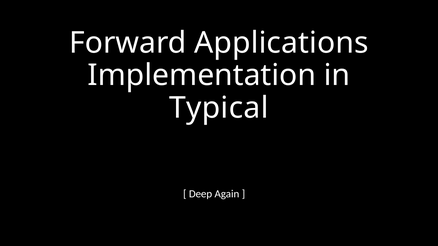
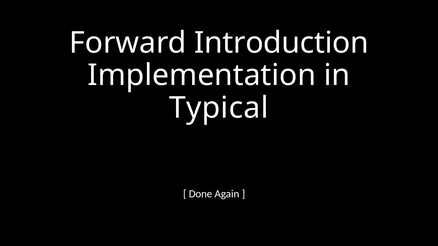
Applications: Applications -> Introduction
Deep: Deep -> Done
